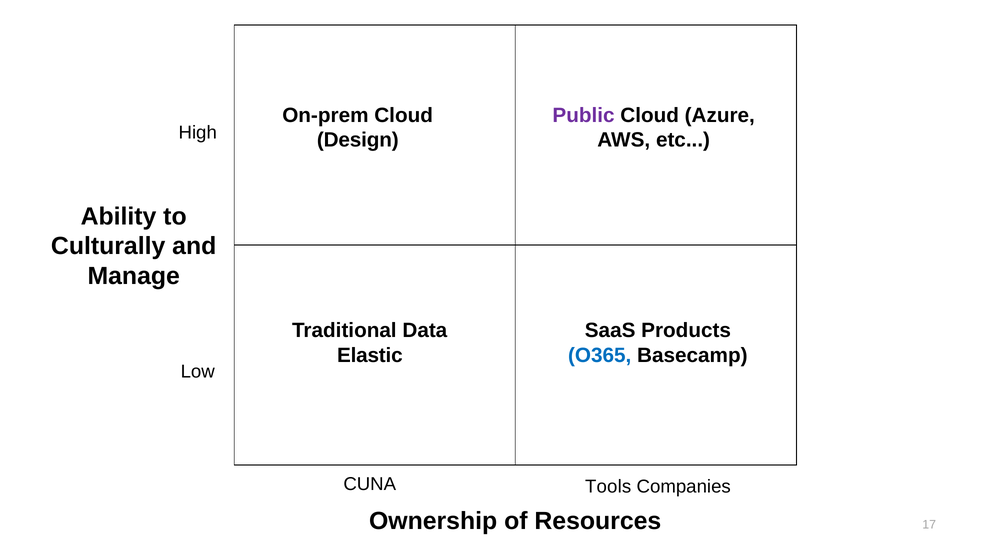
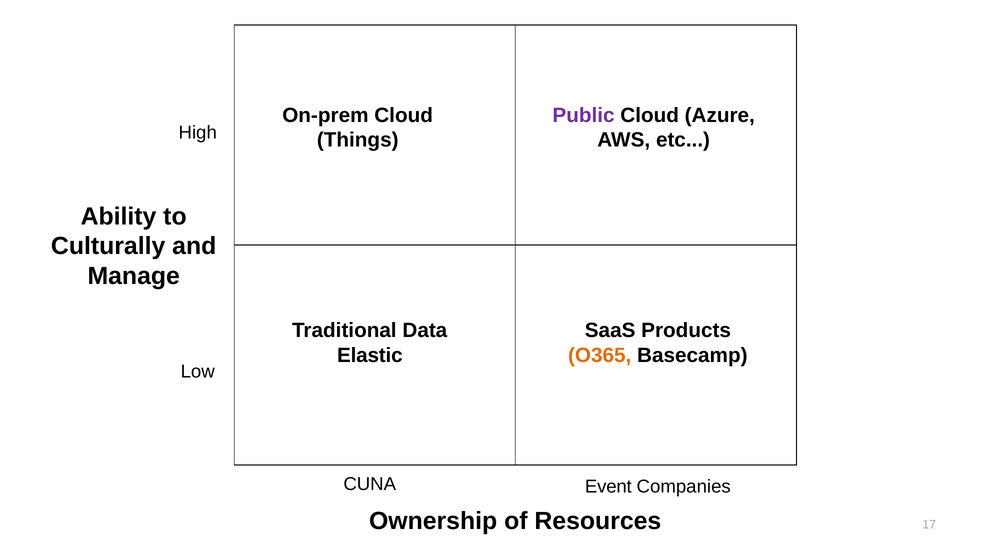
Design: Design -> Things
O365 colour: blue -> orange
Tools: Tools -> Event
